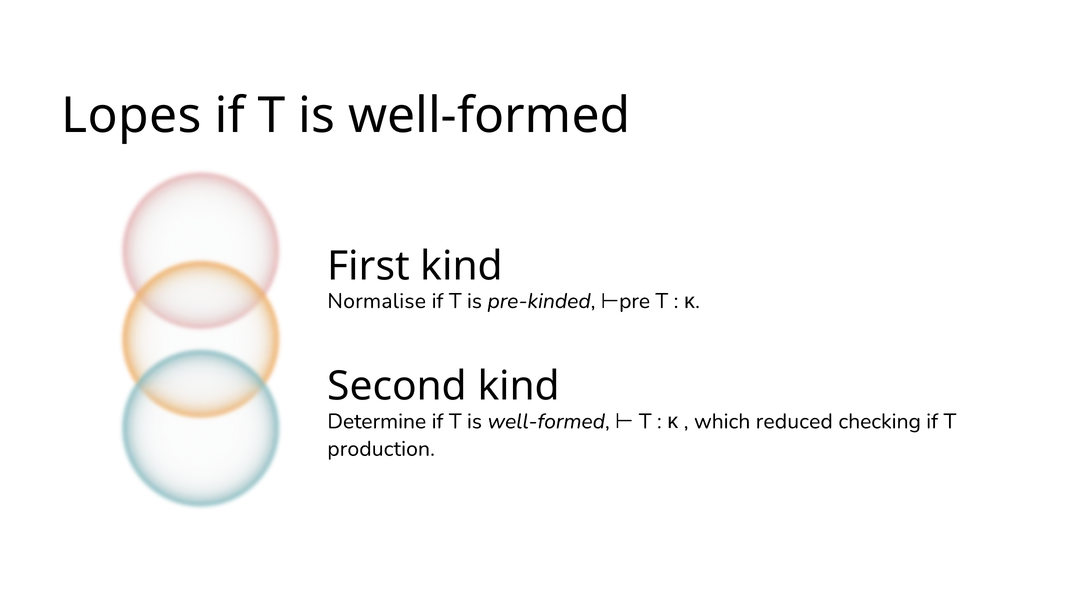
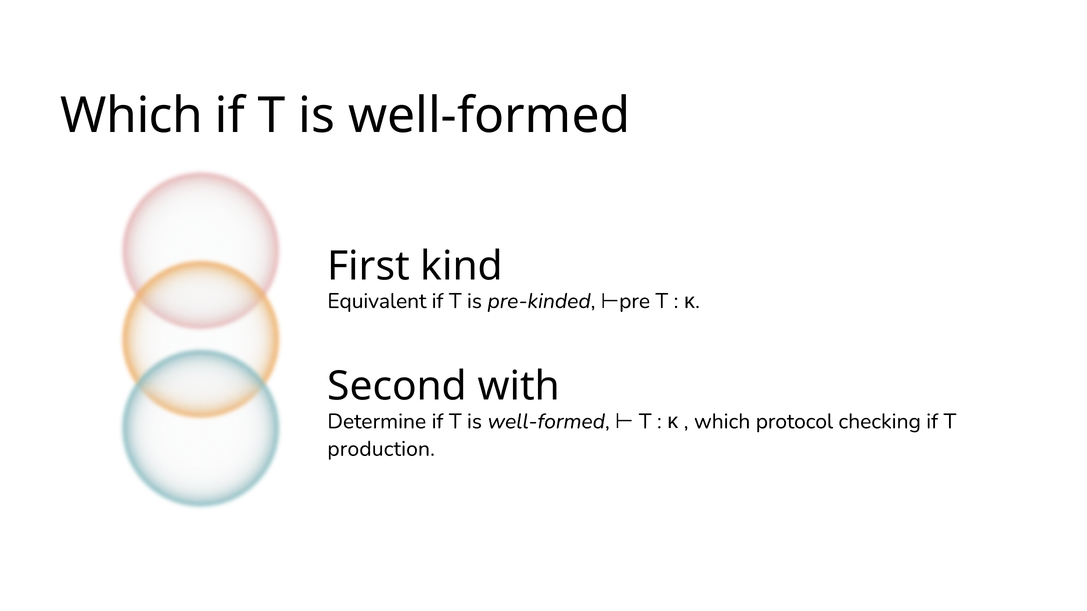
Lopes at (131, 116): Lopes -> Which
Normalise: Normalise -> Equivalent
Second kind: kind -> with
reduced: reduced -> protocol
